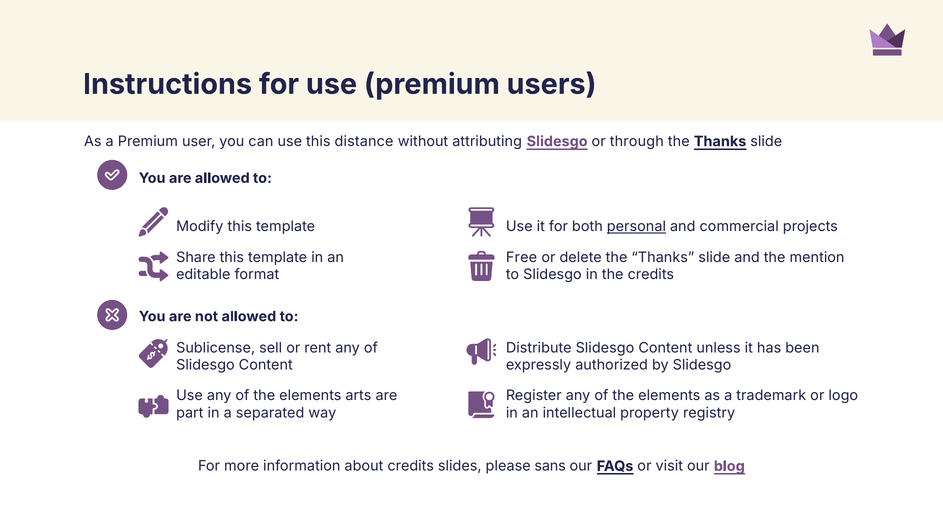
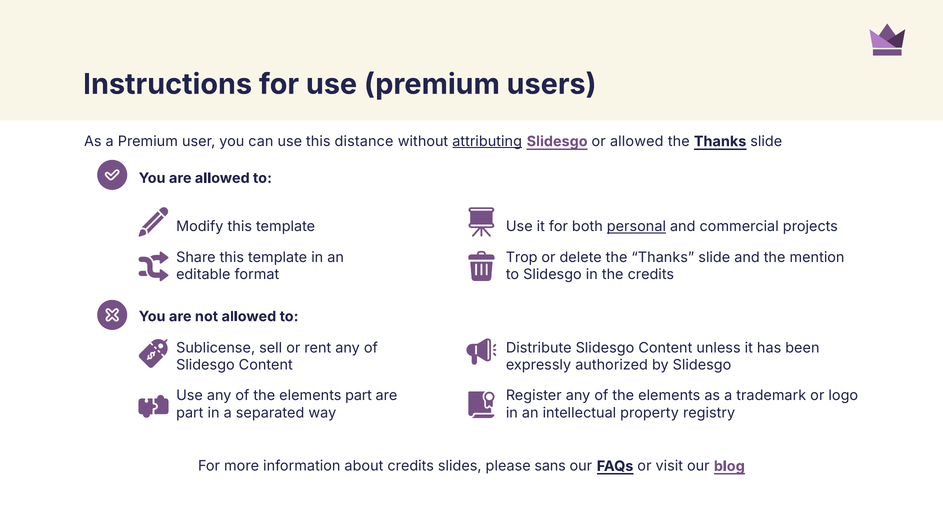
attributing underline: none -> present
or through: through -> allowed
Free: Free -> Trop
elements arts: arts -> part
